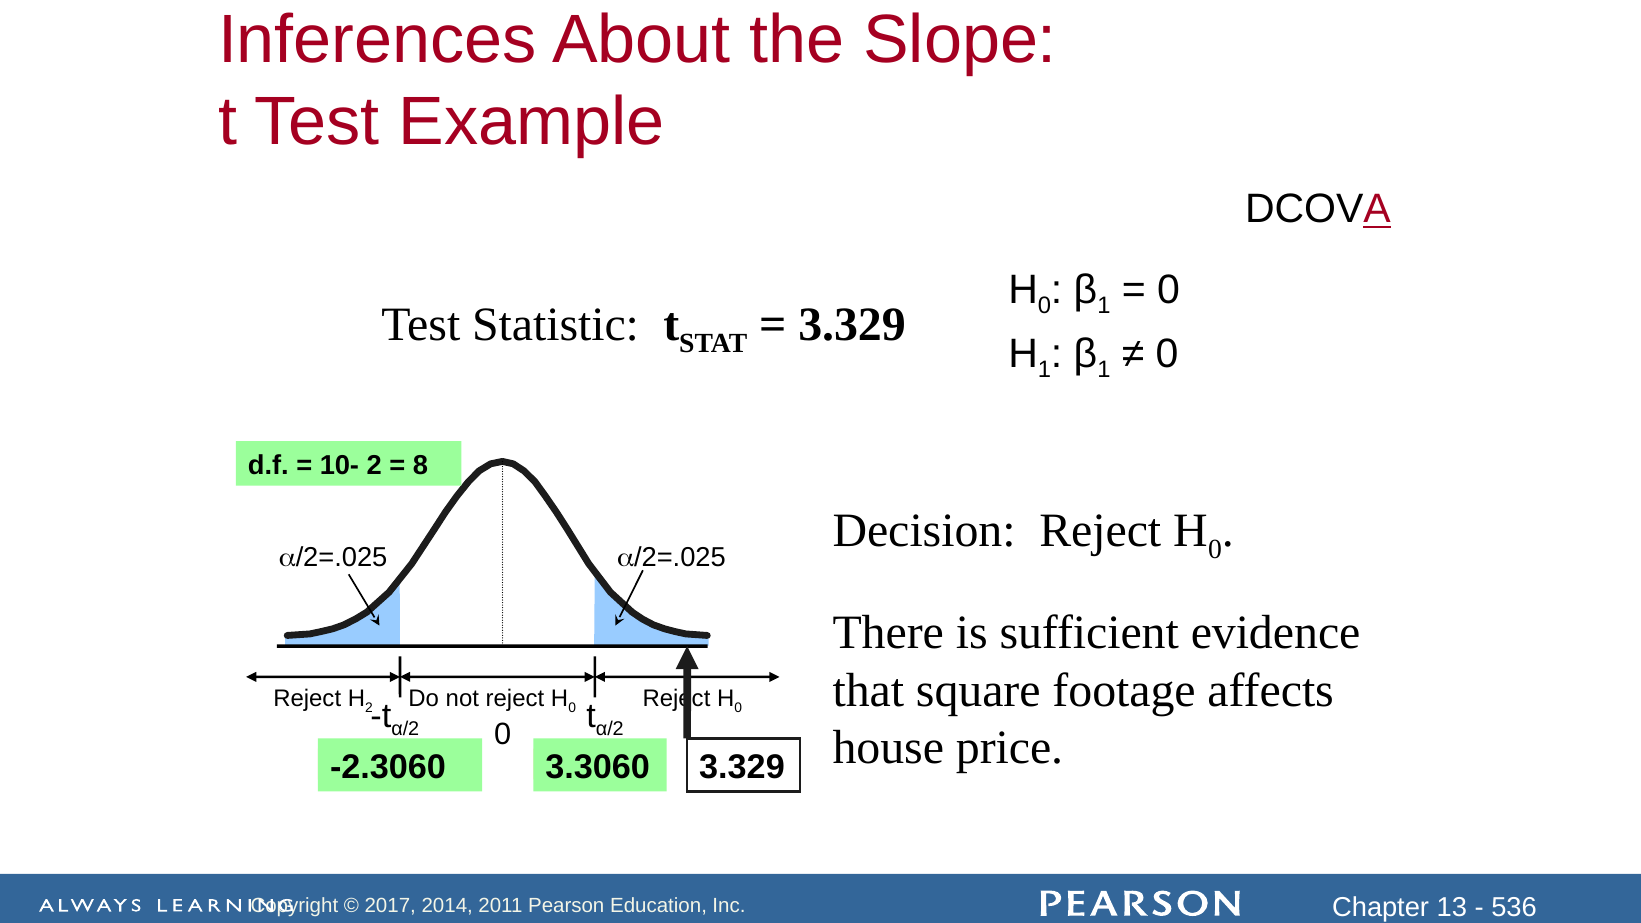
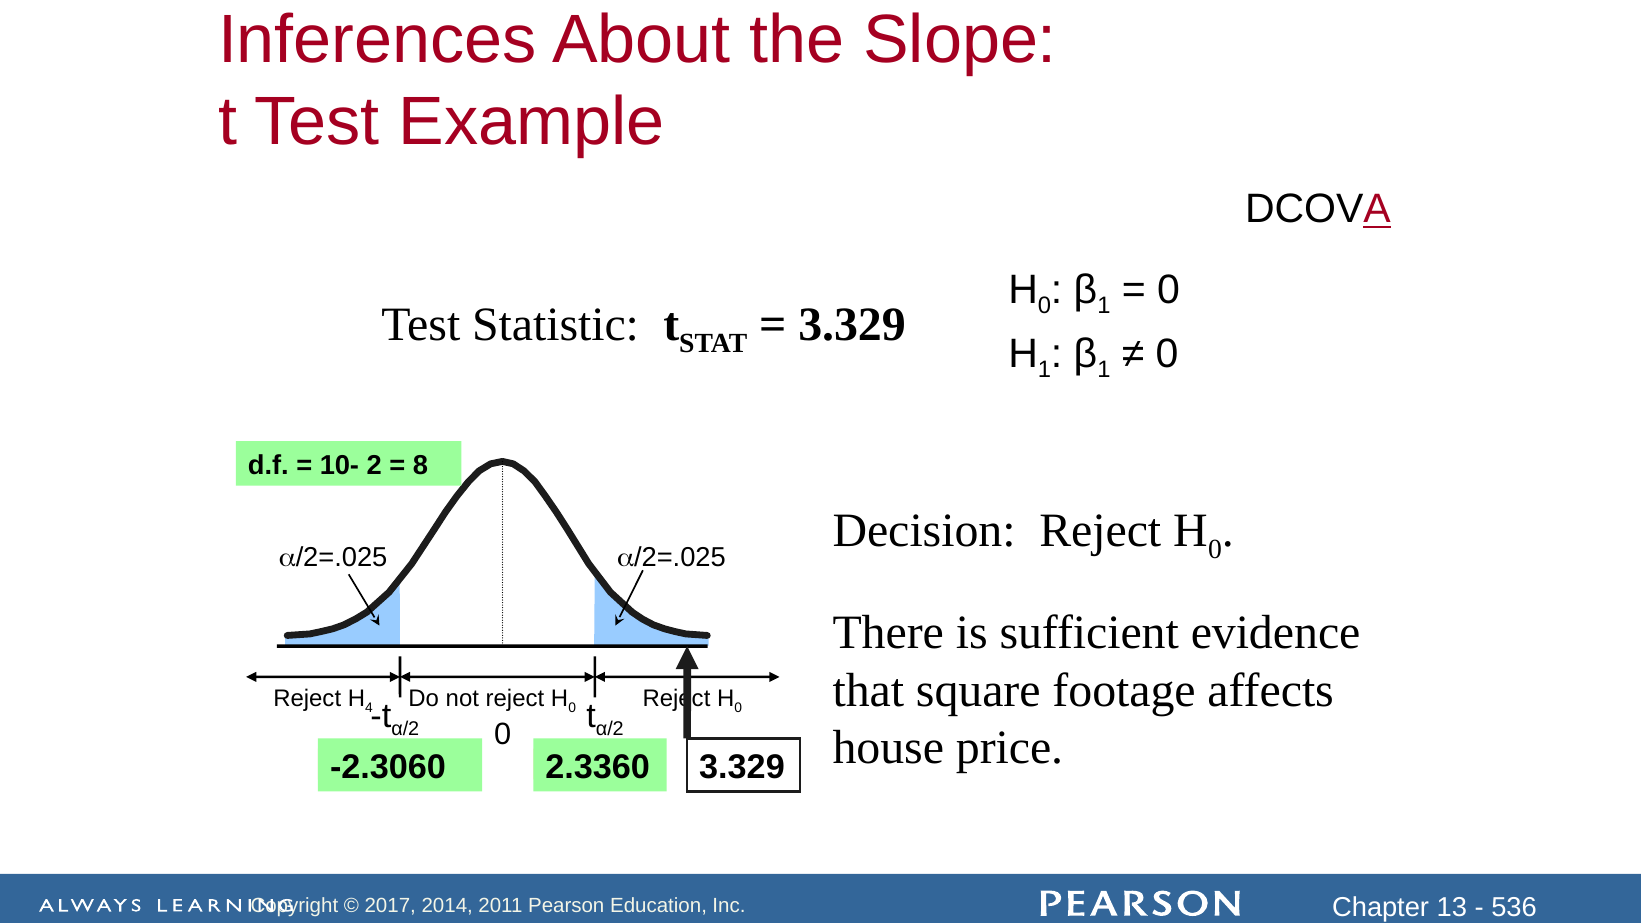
2 at (369, 708): 2 -> 4
3.3060: 3.3060 -> 2.3360
